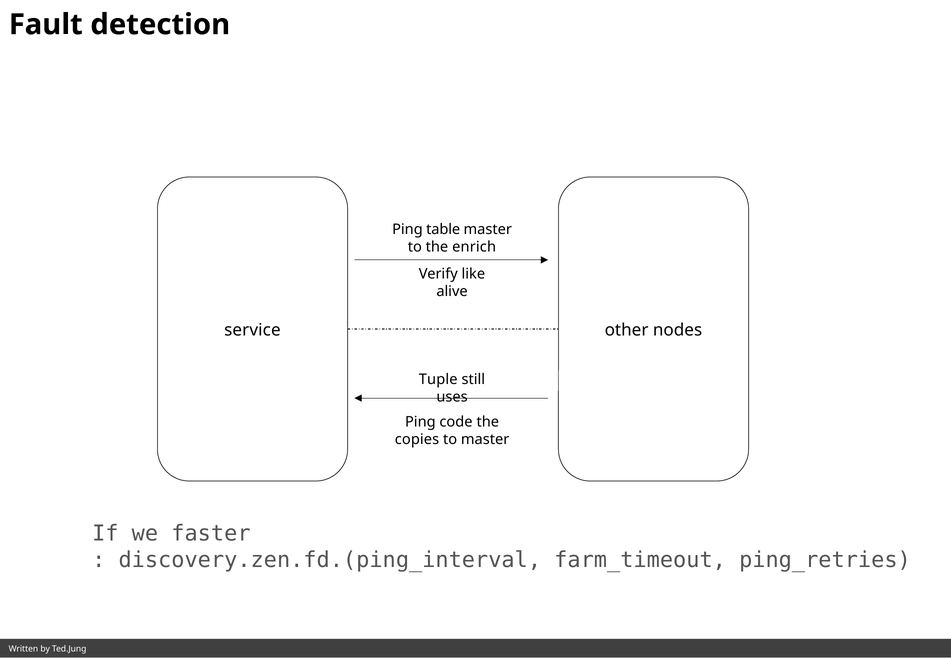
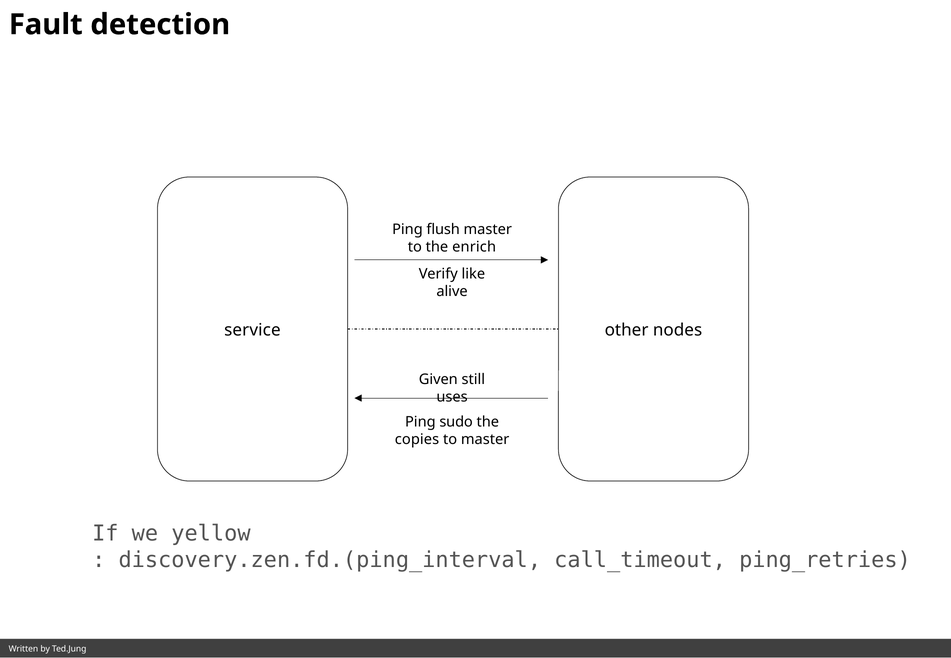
table: table -> flush
Tuple: Tuple -> Given
code: code -> sudo
faster: faster -> yellow
farm_timeout: farm_timeout -> call_timeout
